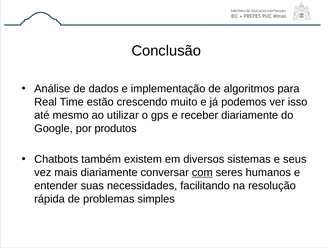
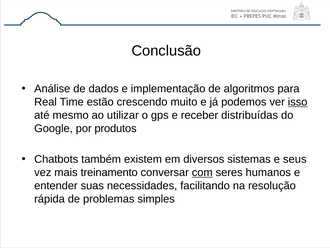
isso underline: none -> present
receber diariamente: diariamente -> distribuídas
mais diariamente: diariamente -> treinamento
